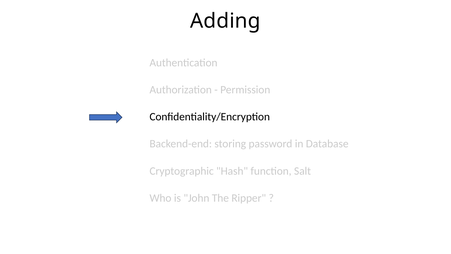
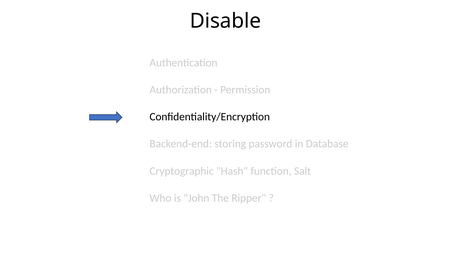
Adding: Adding -> Disable
